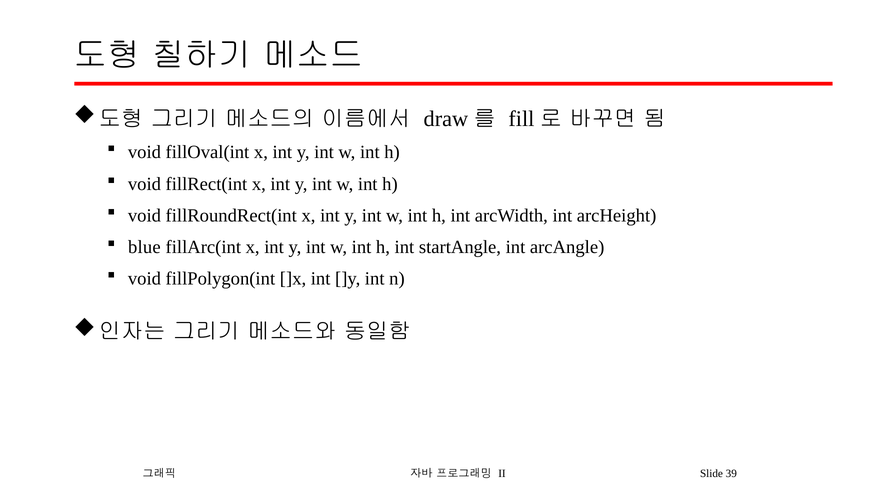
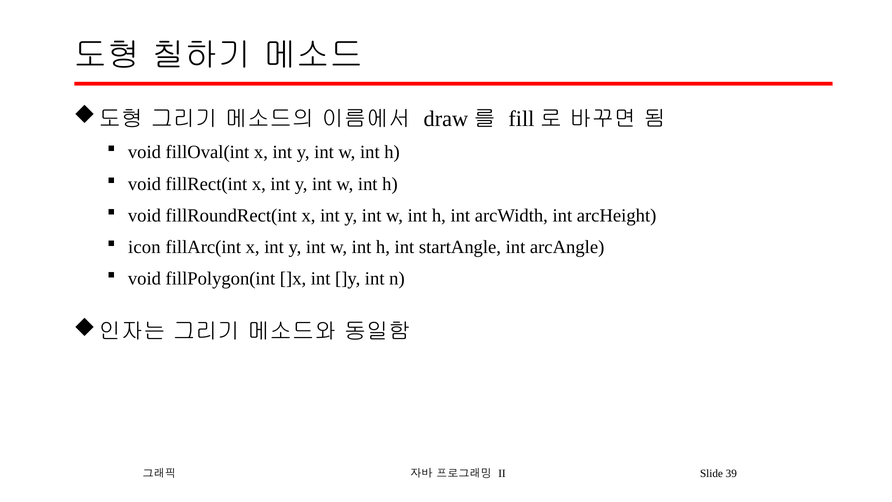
blue: blue -> icon
